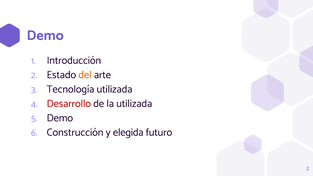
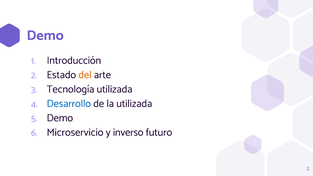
Desarrollo colour: red -> blue
Construcción: Construcción -> Microservicio
elegida: elegida -> inverso
